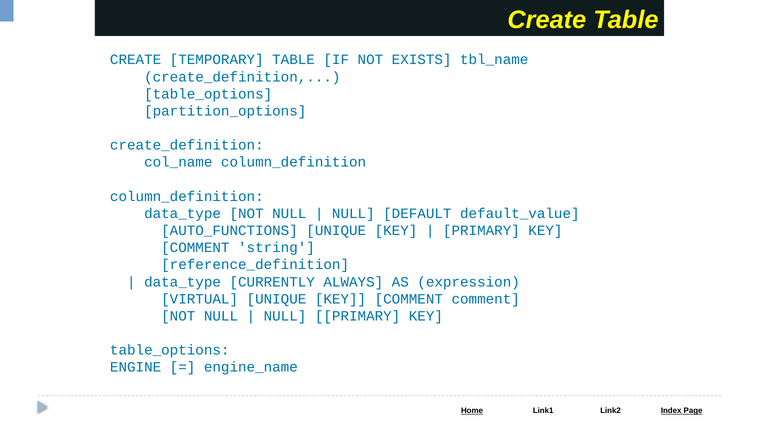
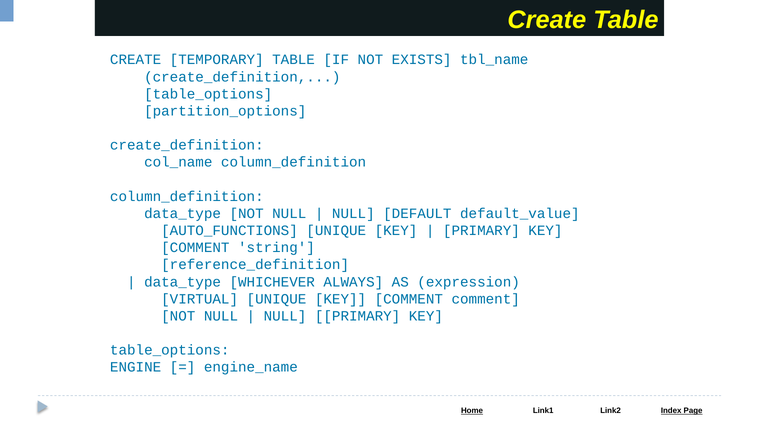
CURRENTLY: CURRENTLY -> WHICHEVER
